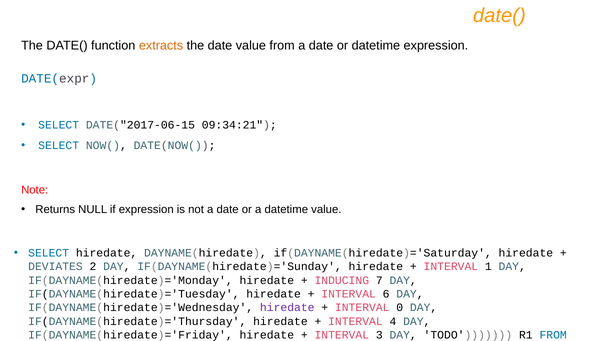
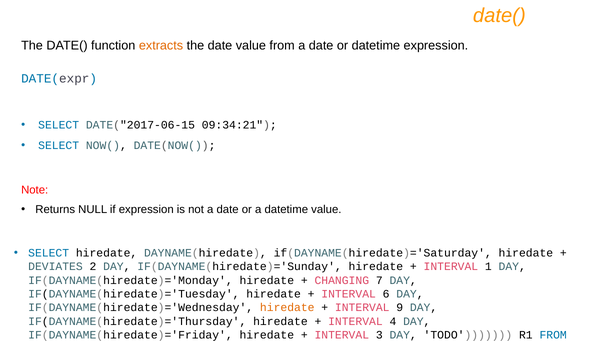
INDUCING: INDUCING -> CHANGING
hiredate at (287, 308) colour: purple -> orange
0: 0 -> 9
